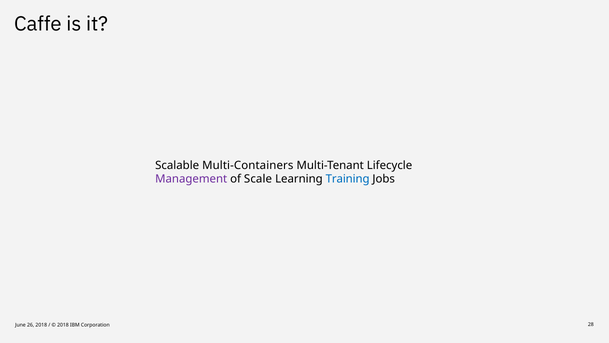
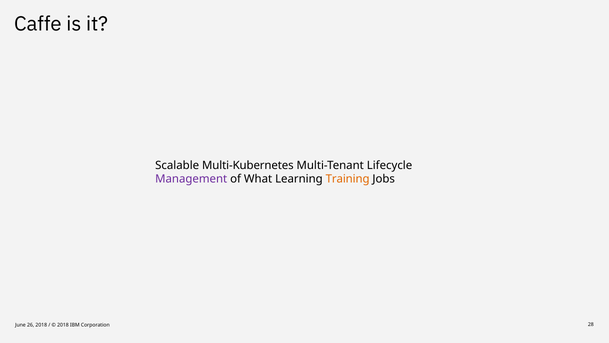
Multi-Containers: Multi-Containers -> Multi-Kubernetes
Scale: Scale -> What
Training colour: blue -> orange
